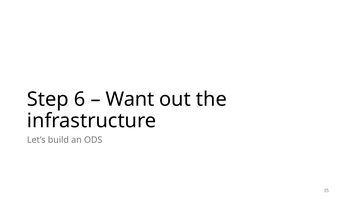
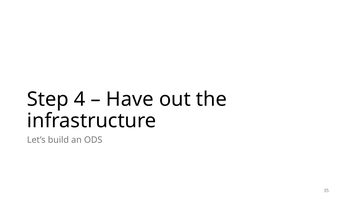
6: 6 -> 4
Want: Want -> Have
